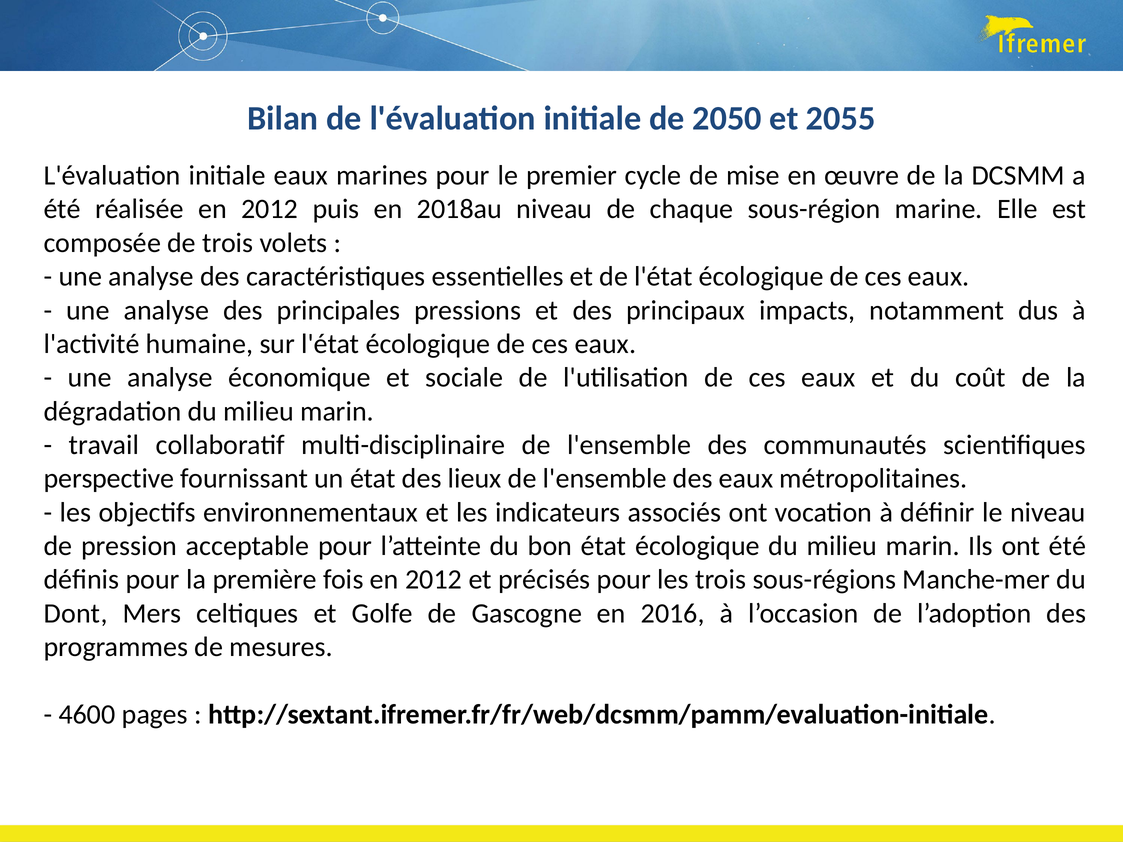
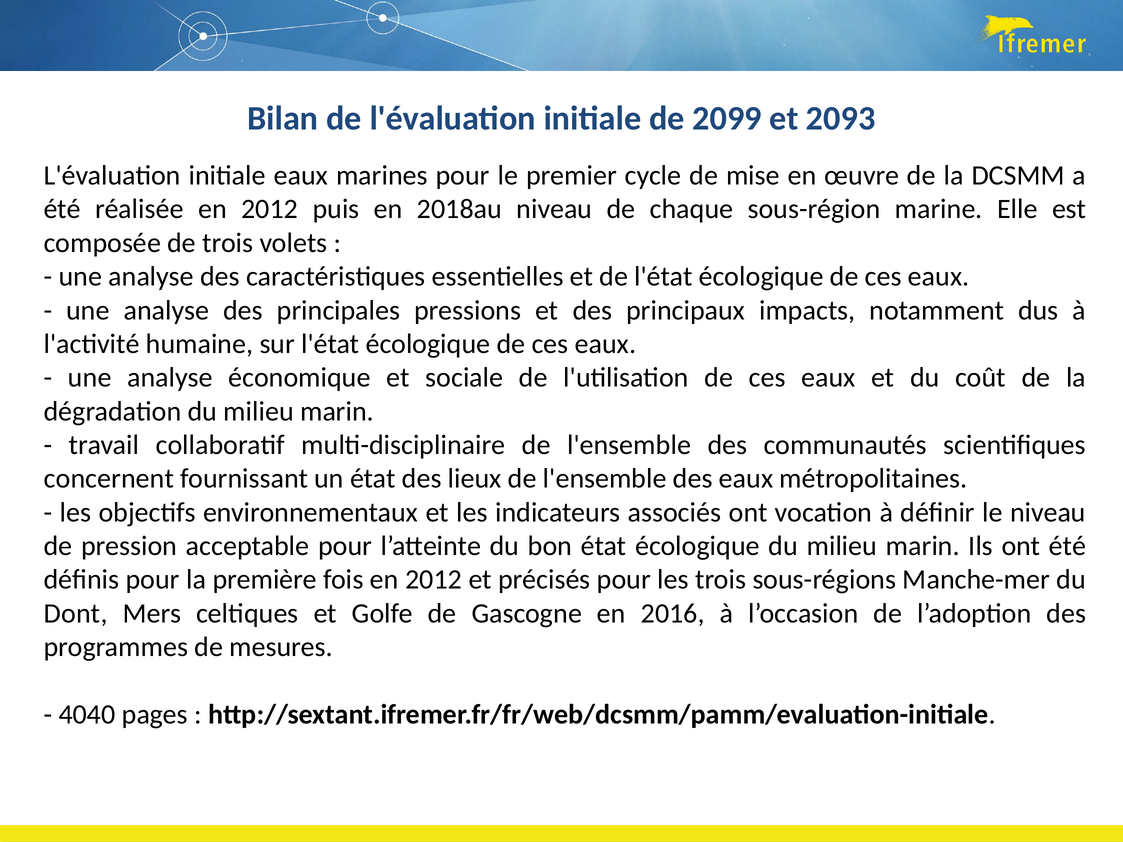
2050: 2050 -> 2099
2055: 2055 -> 2093
perspective: perspective -> concernent
4600: 4600 -> 4040
